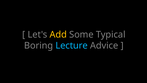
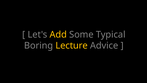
Lecture colour: light blue -> yellow
